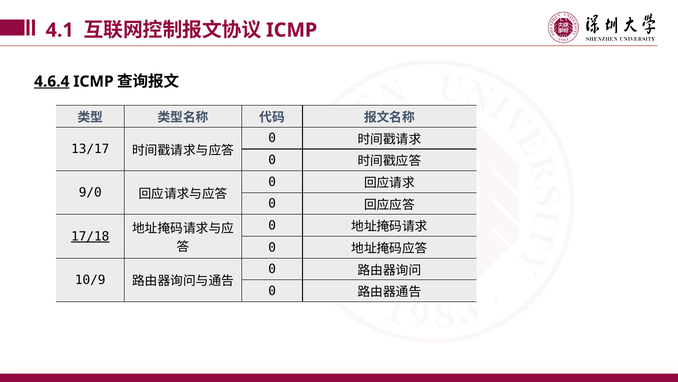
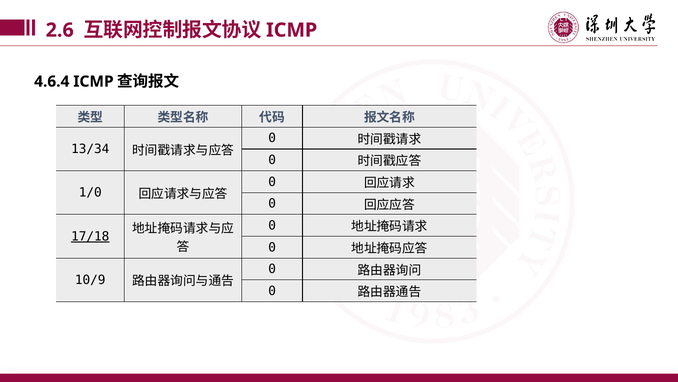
4.1: 4.1 -> 2.6
4.6.4 underline: present -> none
13/17: 13/17 -> 13/34
9/0: 9/0 -> 1/0
